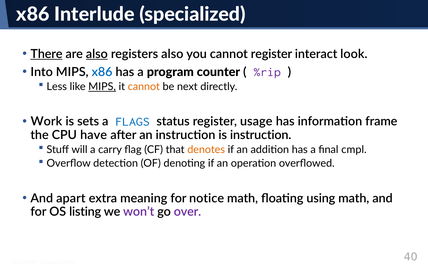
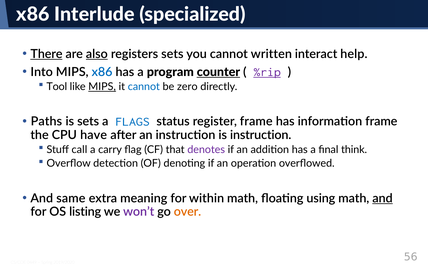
registers also: also -> sets
cannot register: register -> written
look: look -> help
counter underline: none -> present
%rip underline: none -> present
Less: Less -> Tool
cannot at (144, 87) colour: orange -> blue
next: next -> zero
Work: Work -> Paths
register usage: usage -> frame
will: will -> call
denotes colour: orange -> purple
cmpl: cmpl -> think
apart: apart -> same
notice: notice -> within
and at (383, 199) underline: none -> present
over colour: purple -> orange
40: 40 -> 56
